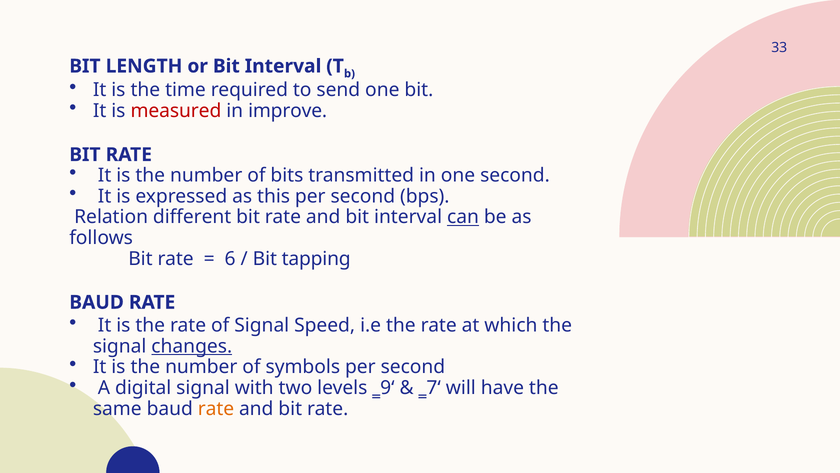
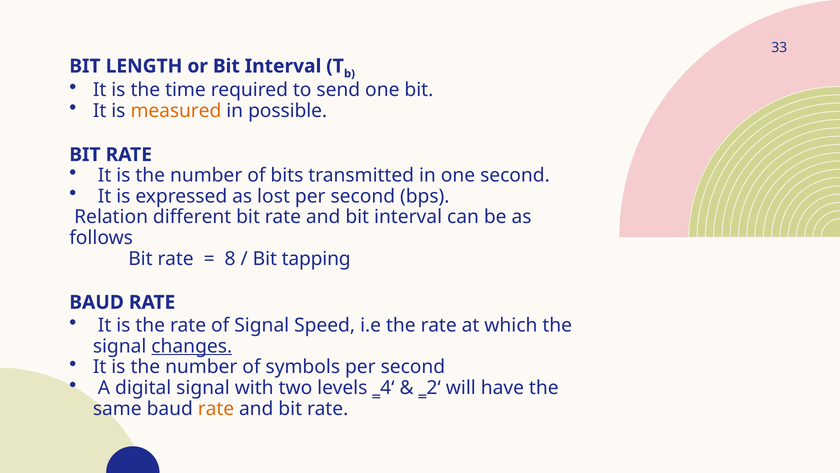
measured colour: red -> orange
improve: improve -> possible
this: this -> lost
can underline: present -> none
6: 6 -> 8
‗9‘: ‗9‘ -> ‗4‘
‗7‘: ‗7‘ -> ‗2‘
